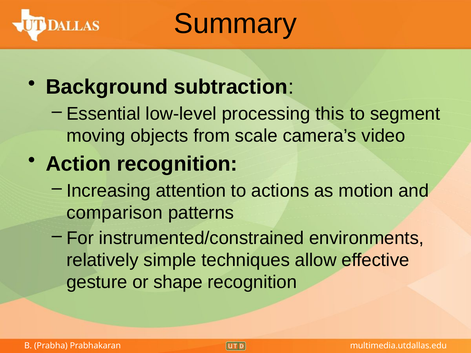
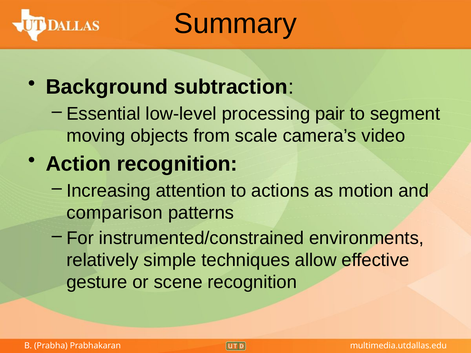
this: this -> pair
shape: shape -> scene
